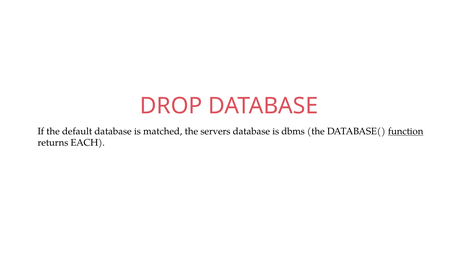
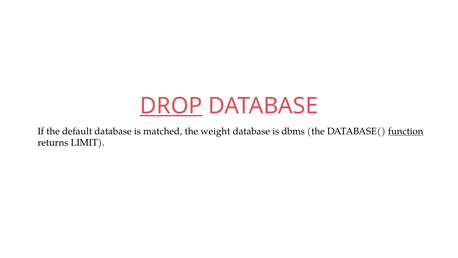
DROP underline: none -> present
servers: servers -> weight
EACH: EACH -> LIMIT
